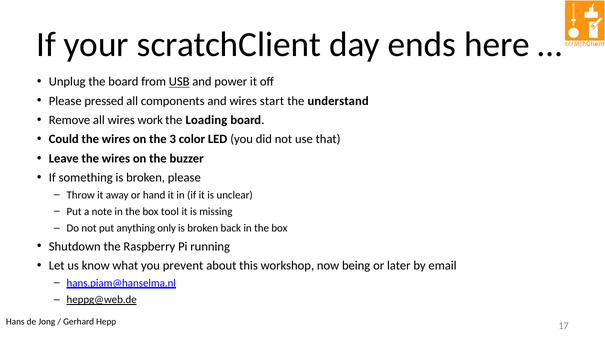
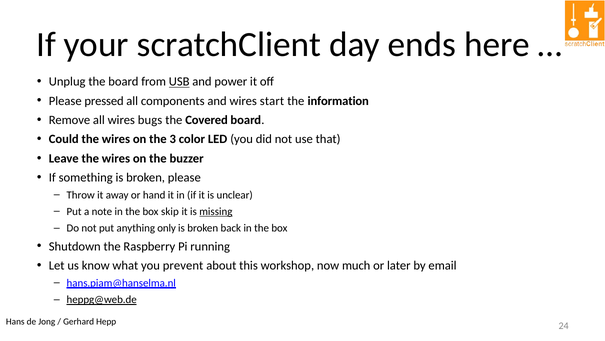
understand: understand -> information
work: work -> bugs
Loading: Loading -> Covered
tool: tool -> skip
missing underline: none -> present
being: being -> much
17: 17 -> 24
